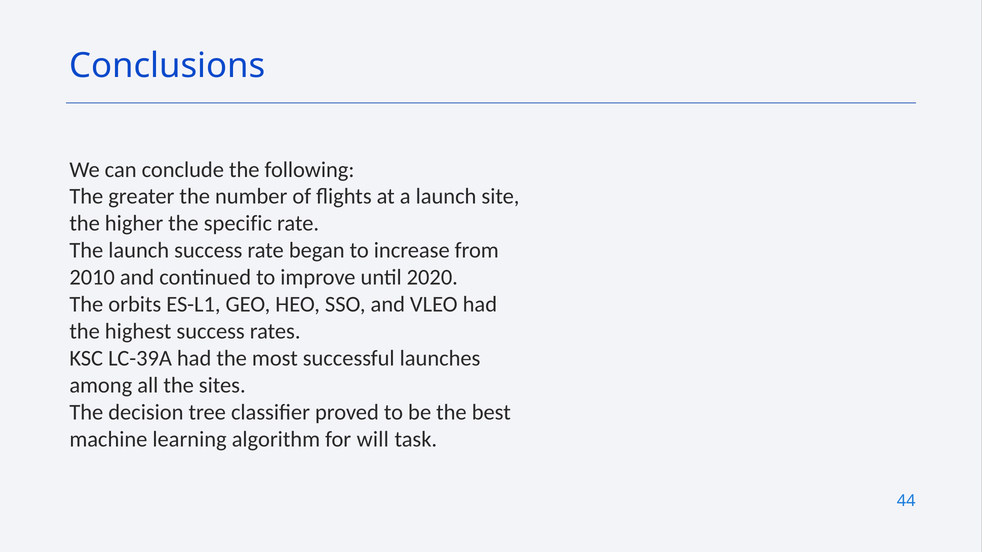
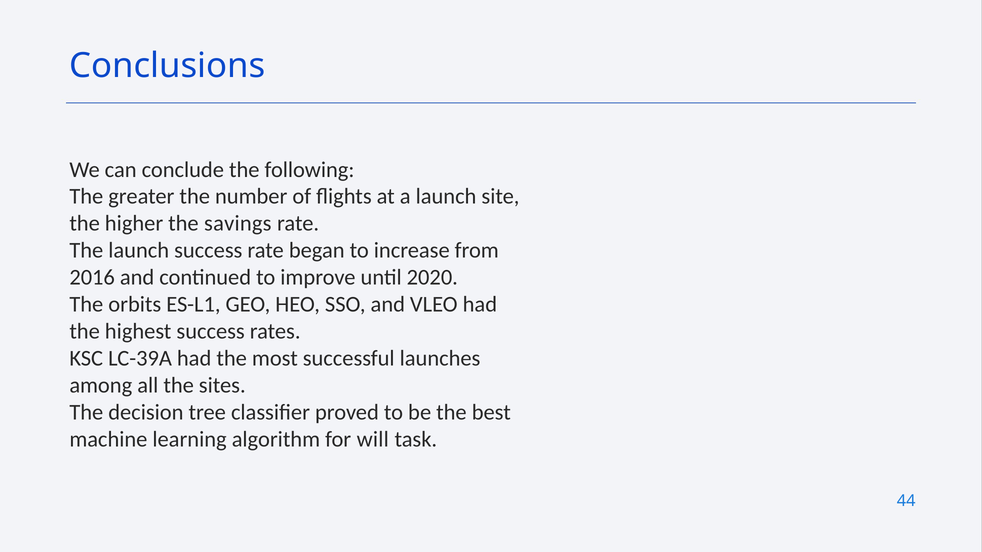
specific: specific -> savings
2010: 2010 -> 2016
